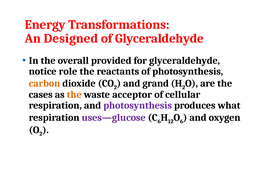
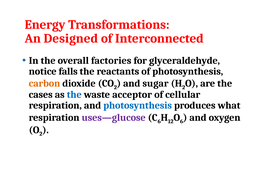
of Glyceraldehyde: Glyceraldehyde -> Interconnected
provided: provided -> factories
role: role -> falls
grand: grand -> sugar
the at (74, 95) colour: orange -> blue
photosynthesis at (138, 106) colour: purple -> blue
